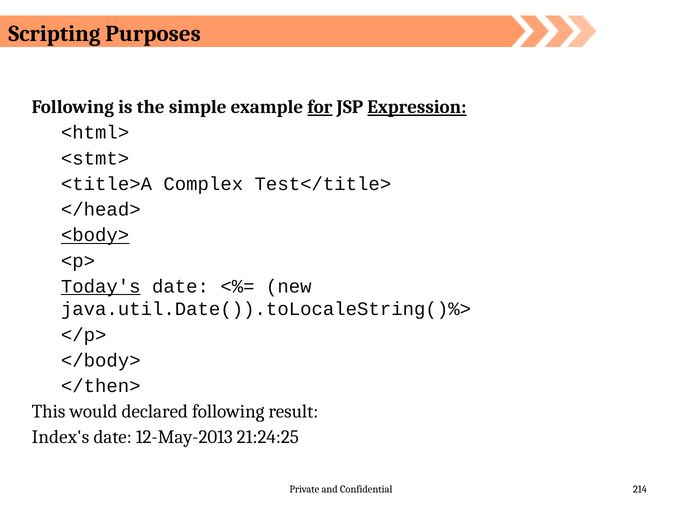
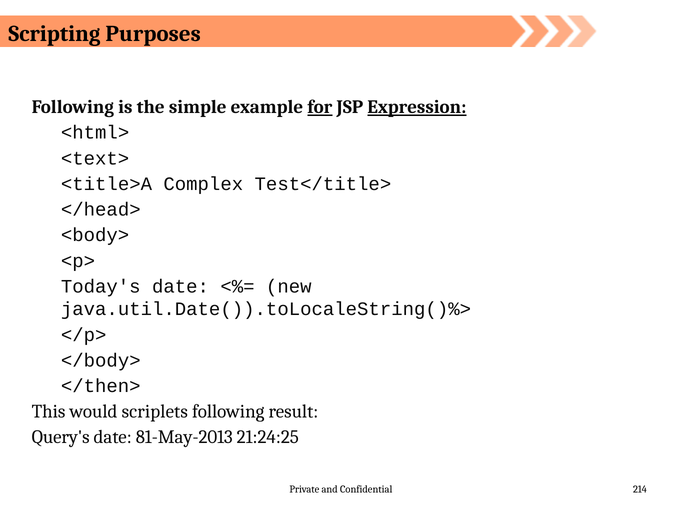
<stmt>: <stmt> -> <text>
<body> underline: present -> none
Today's underline: present -> none
declared: declared -> scriplets
Index's: Index's -> Query's
12-May-2013: 12-May-2013 -> 81-May-2013
